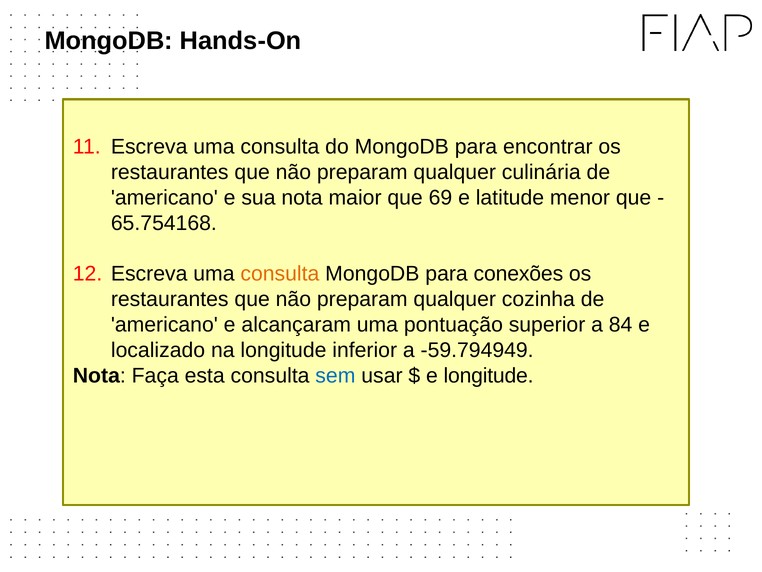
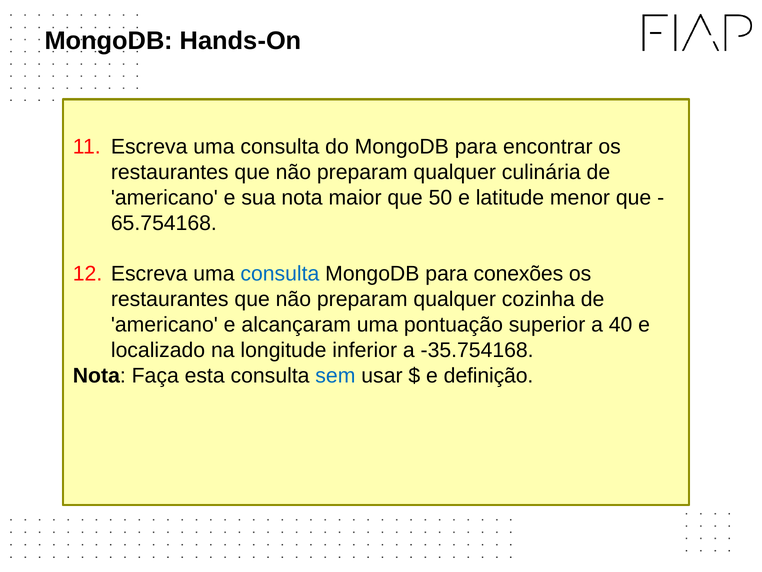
69: 69 -> 50
consulta at (280, 274) colour: orange -> blue
84: 84 -> 40
-59.794949: -59.794949 -> -35.754168
e longitude: longitude -> definição
